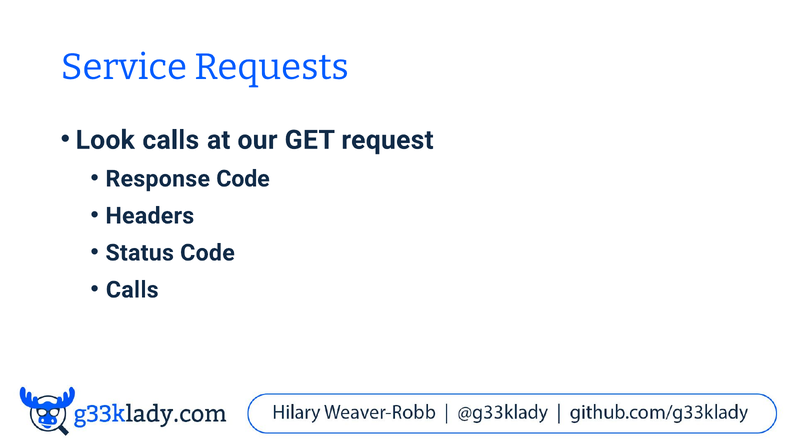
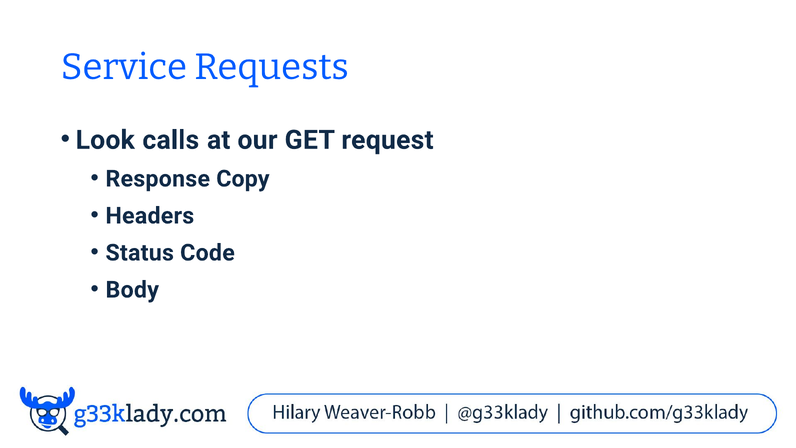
Response Code: Code -> Copy
Calls at (132, 290): Calls -> Body
